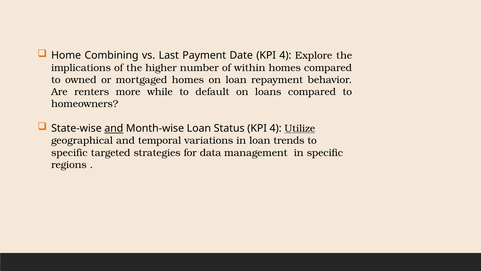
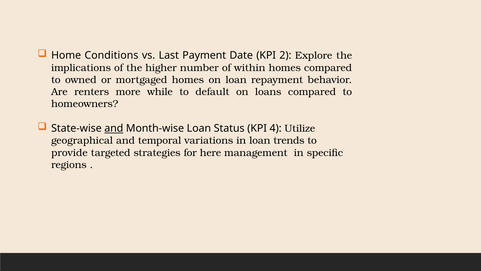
Combining: Combining -> Conditions
Date KPI 4: 4 -> 2
Utilize underline: present -> none
specific at (69, 152): specific -> provide
data: data -> here
